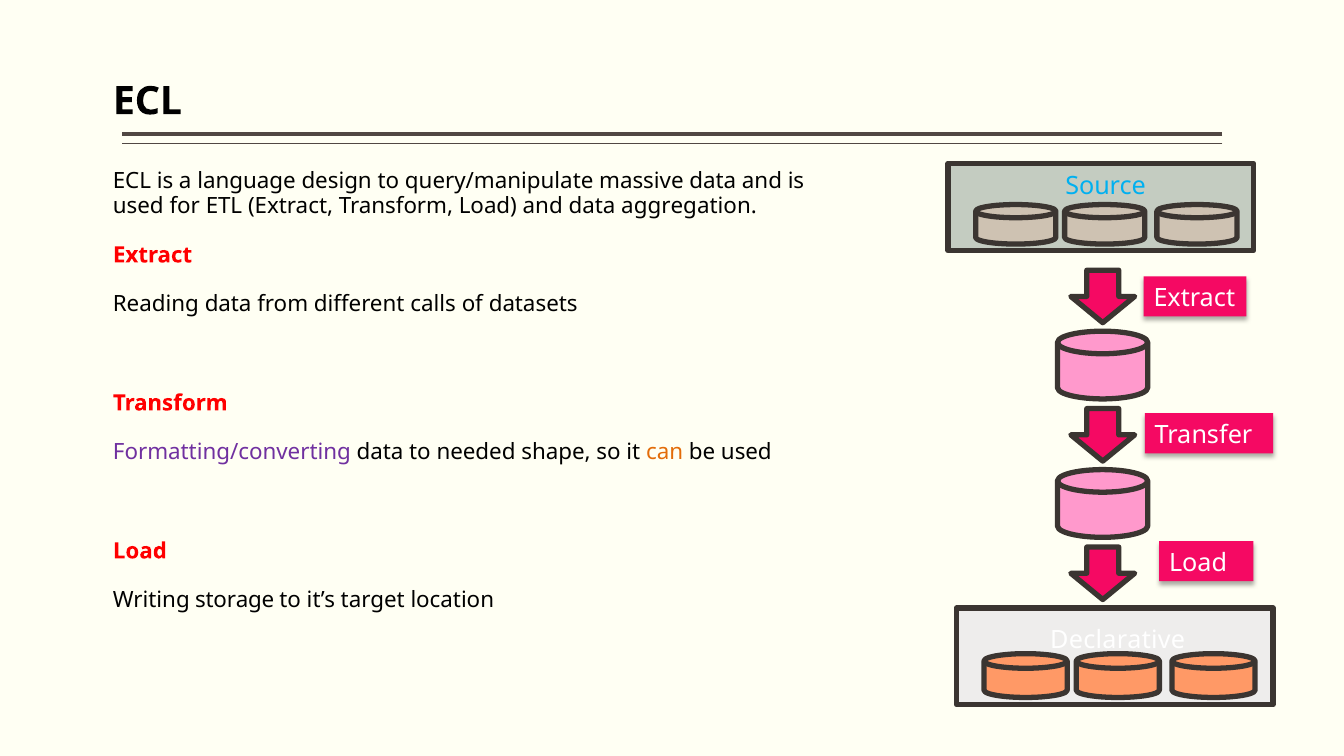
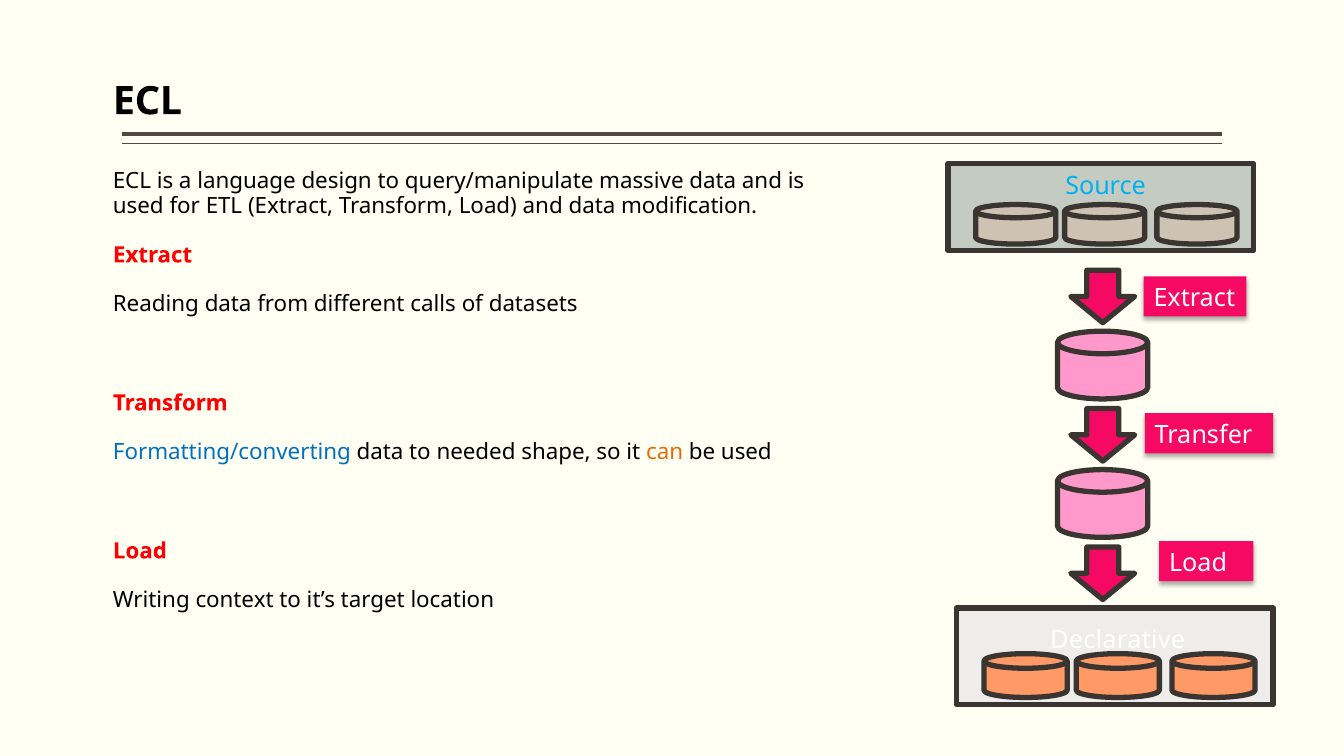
aggregation: aggregation -> modification
Formatting/converting colour: purple -> blue
storage: storage -> context
